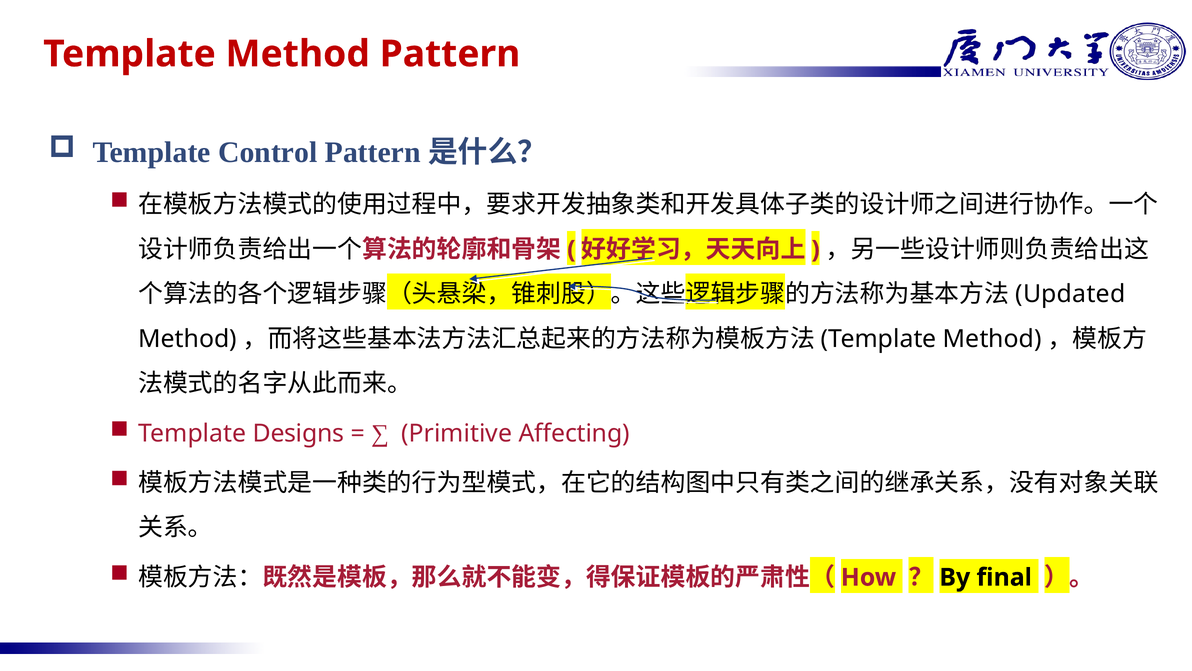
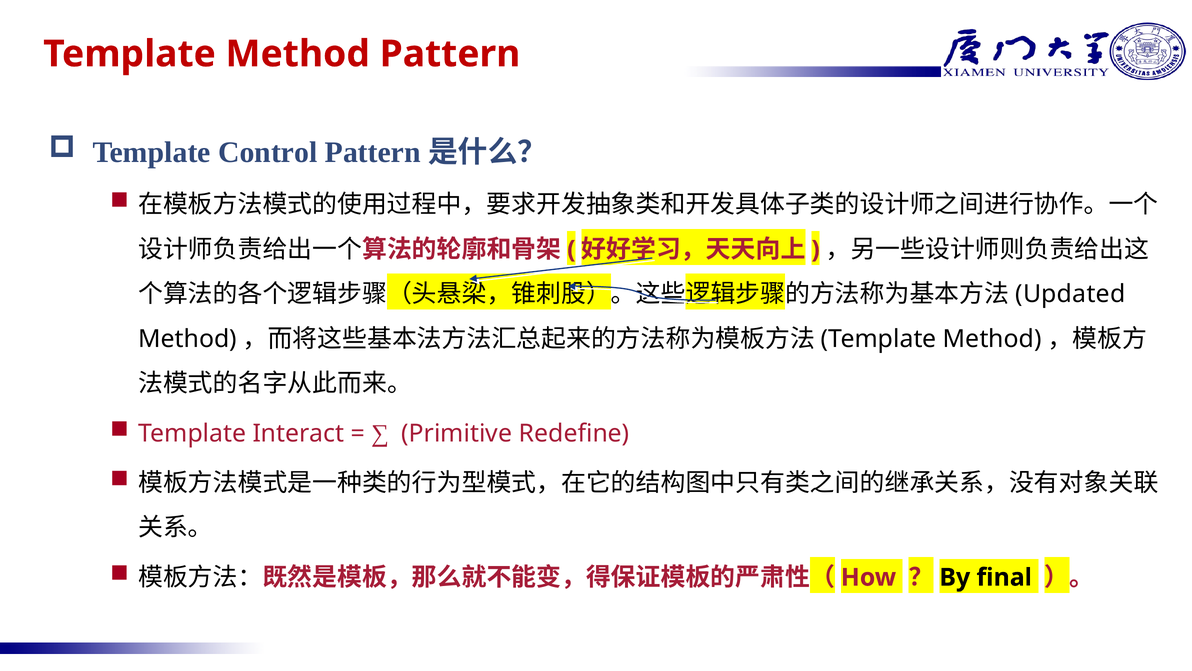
Designs: Designs -> Interact
Affecting: Affecting -> Redefine
